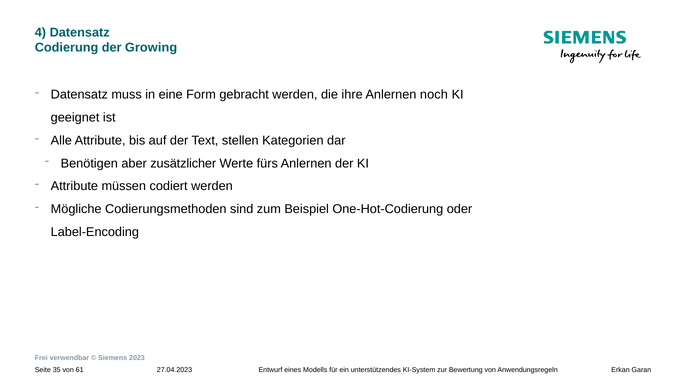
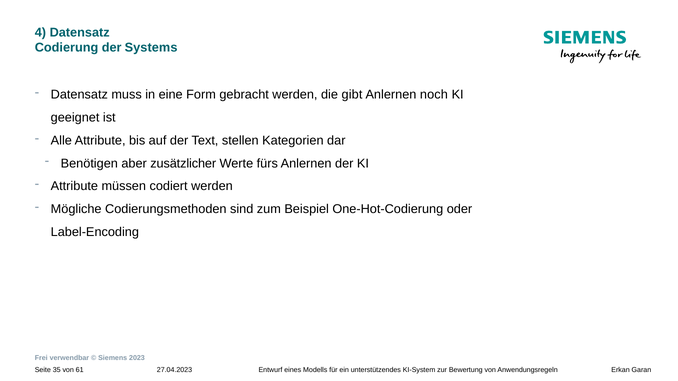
Growing: Growing -> Systems
ihre: ihre -> gibt
